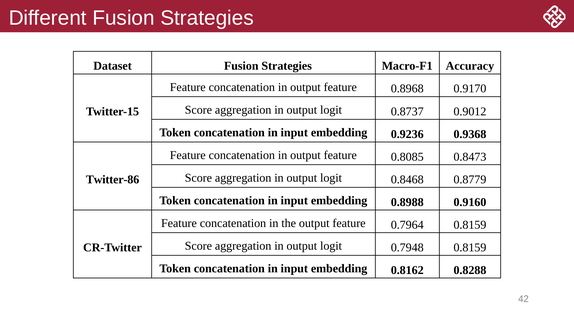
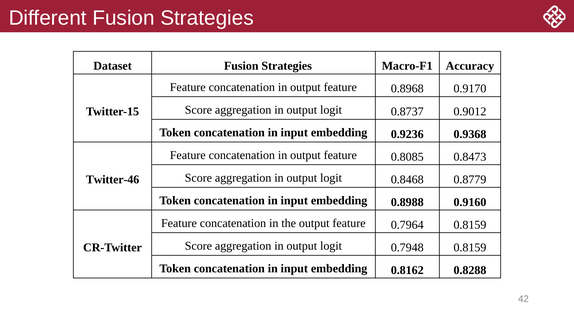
Twitter-86: Twitter-86 -> Twitter-46
